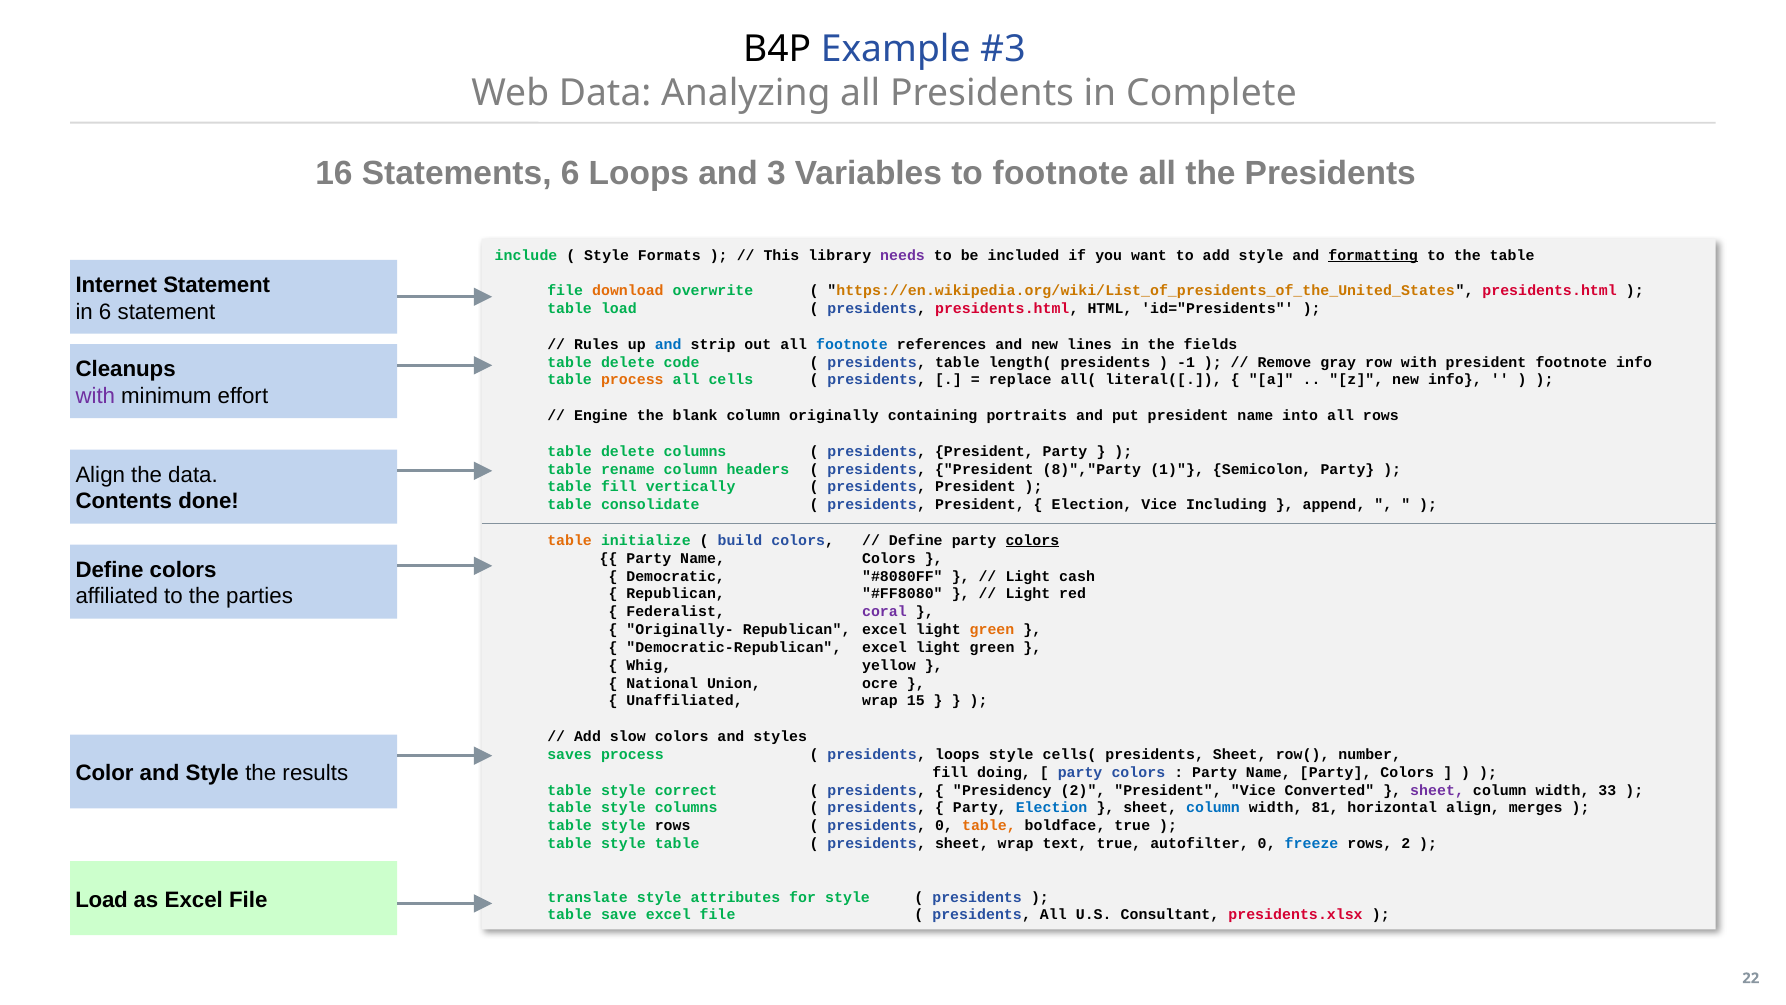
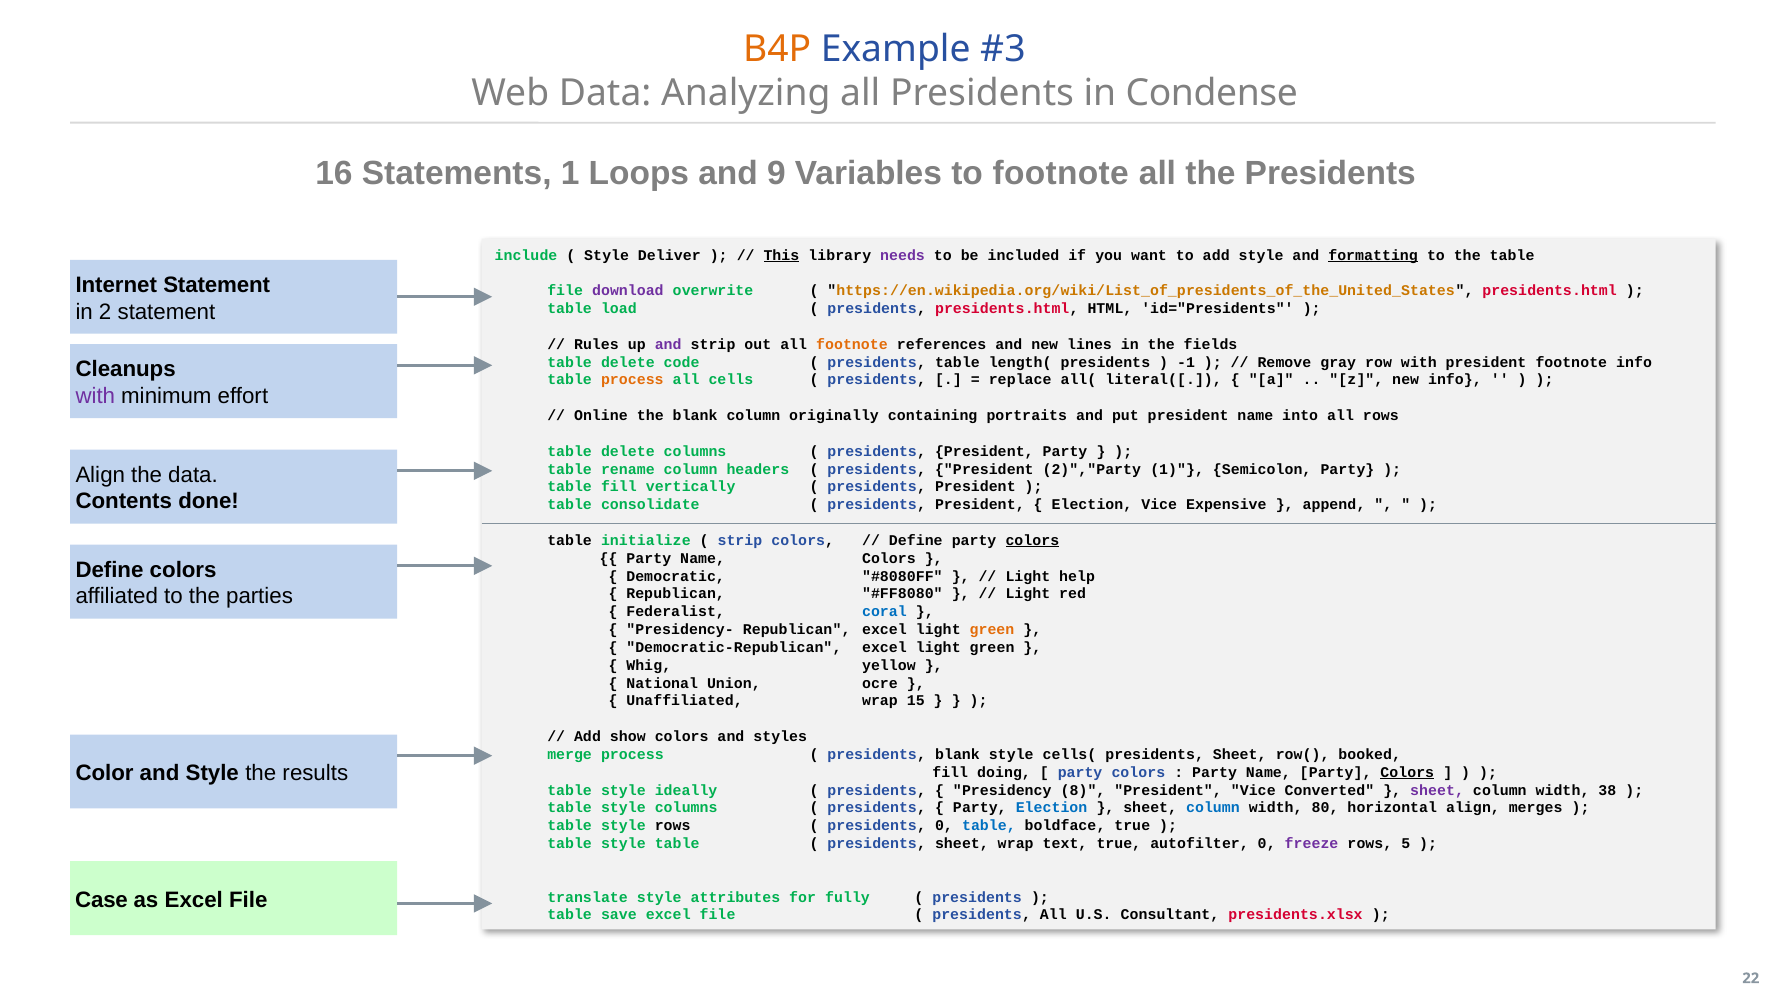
B4P colour: black -> orange
Complete: Complete -> Condense
Statements 6: 6 -> 1
3: 3 -> 9
Formats: Formats -> Deliver
This underline: none -> present
download colour: orange -> purple
in 6: 6 -> 2
and at (668, 344) colour: blue -> purple
footnote at (852, 344) colour: blue -> orange
Engine: Engine -> Online
8)","Party: 8)","Party -> 2)","Party
Including: Including -> Expensive
table at (570, 540) colour: orange -> black
build at (740, 540): build -> strip
cash: cash -> help
coral colour: purple -> blue
Originally-: Originally- -> Presidency-
slow: slow -> show
saves: saves -> merge
presidents loops: loops -> blank
number: number -> booked
Colors at (1407, 772) underline: none -> present
correct: correct -> ideally
Presidency 2: 2 -> 8
33: 33 -> 38
81: 81 -> 80
table at (989, 826) colour: orange -> blue
freeze colour: blue -> purple
rows 2: 2 -> 5
Load at (102, 899): Load -> Case
for style: style -> fully
